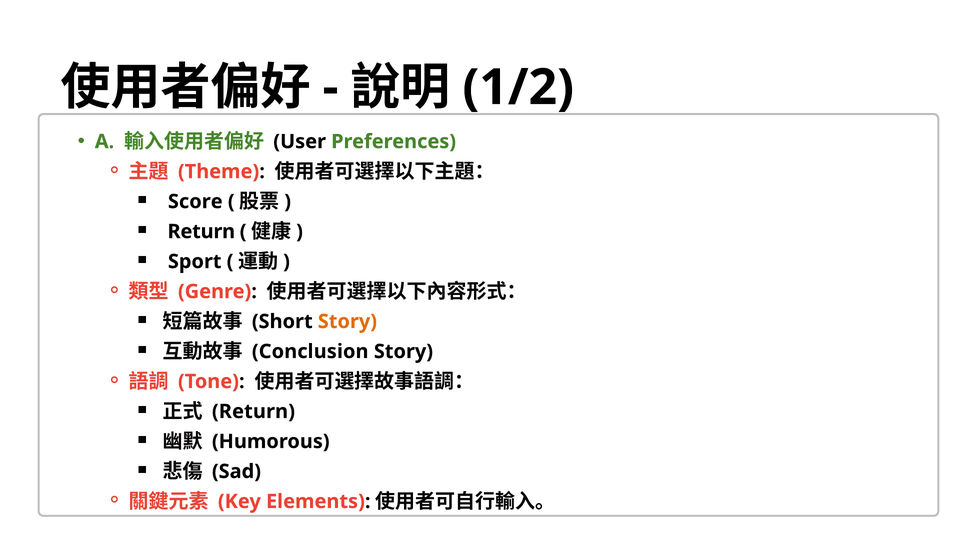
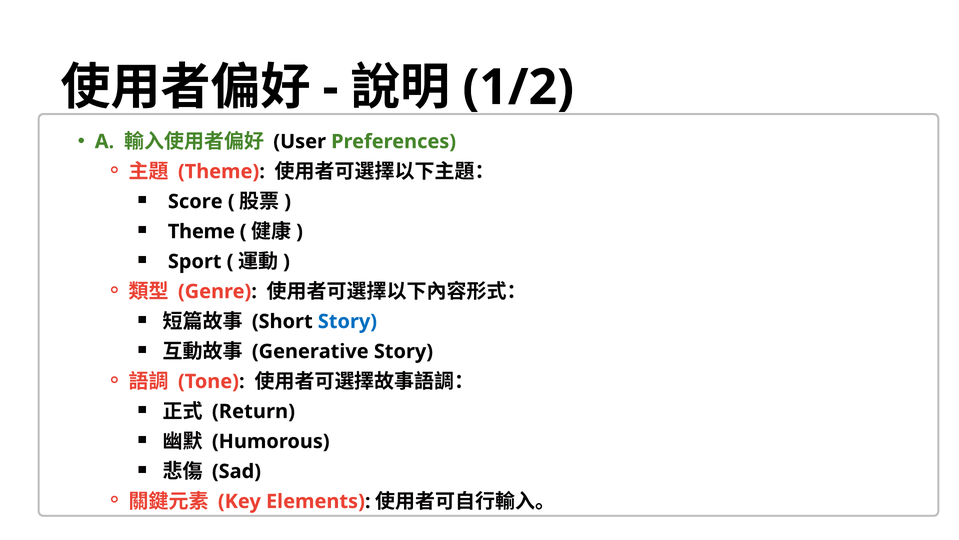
Return at (201, 231): Return -> Theme
Story at (347, 321) colour: orange -> blue
Conclusion: Conclusion -> Generative
